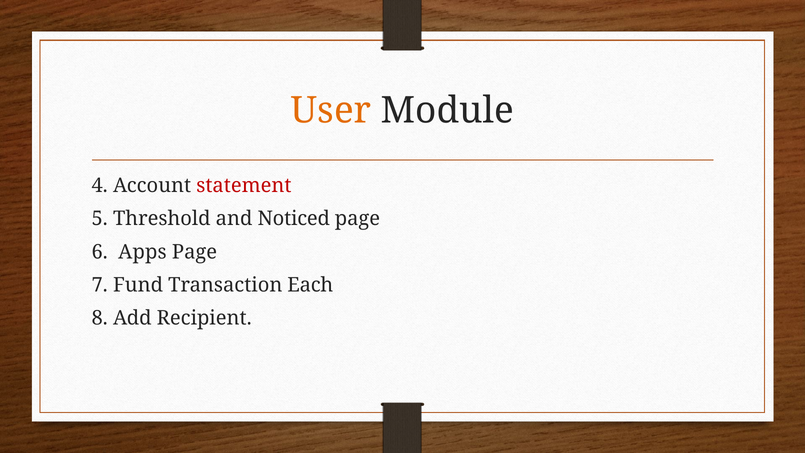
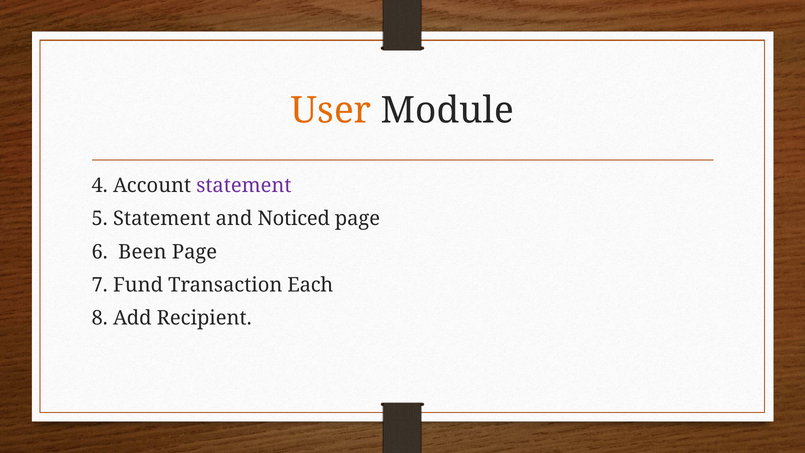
statement at (244, 185) colour: red -> purple
5 Threshold: Threshold -> Statement
Apps: Apps -> Been
